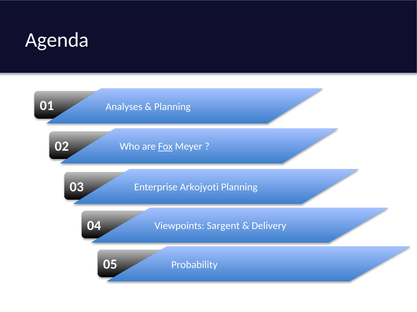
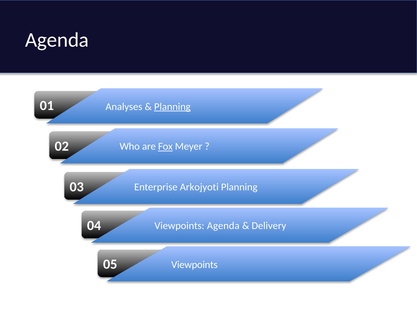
Planning at (172, 107) underline: none -> present
Sargent at (223, 226): Sargent -> Agenda
Probability at (194, 265): Probability -> Viewpoints
